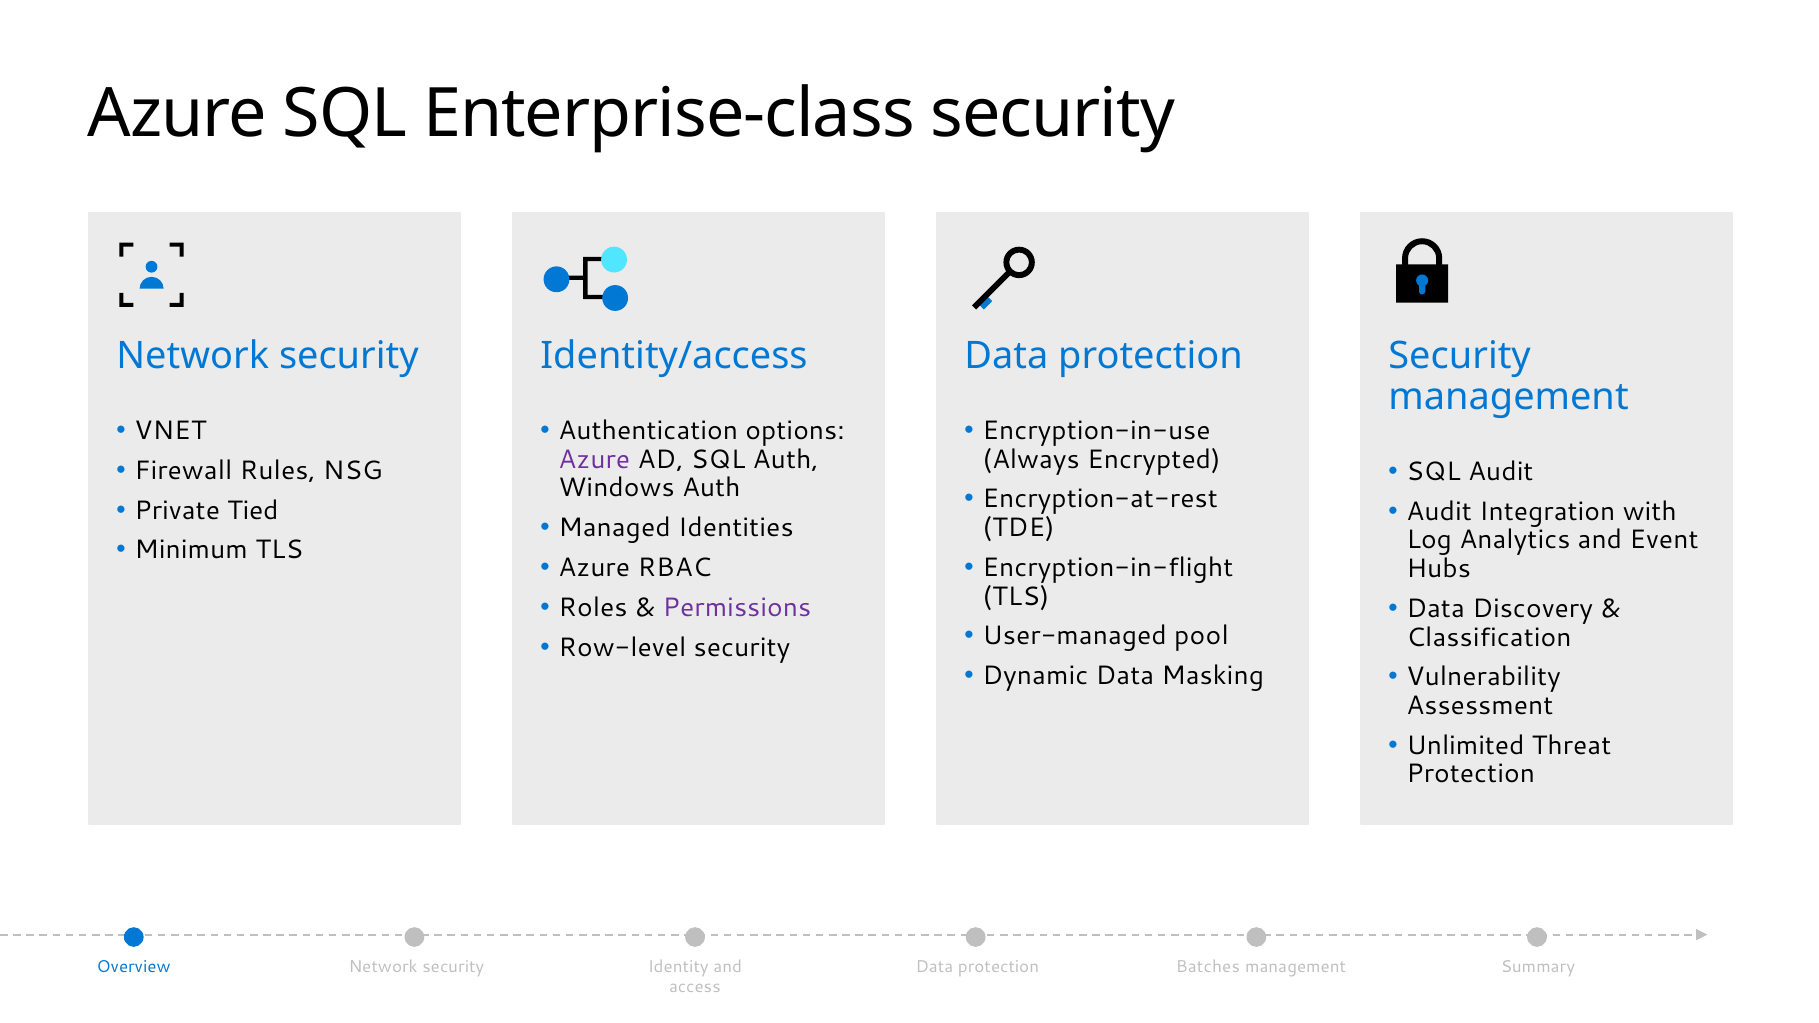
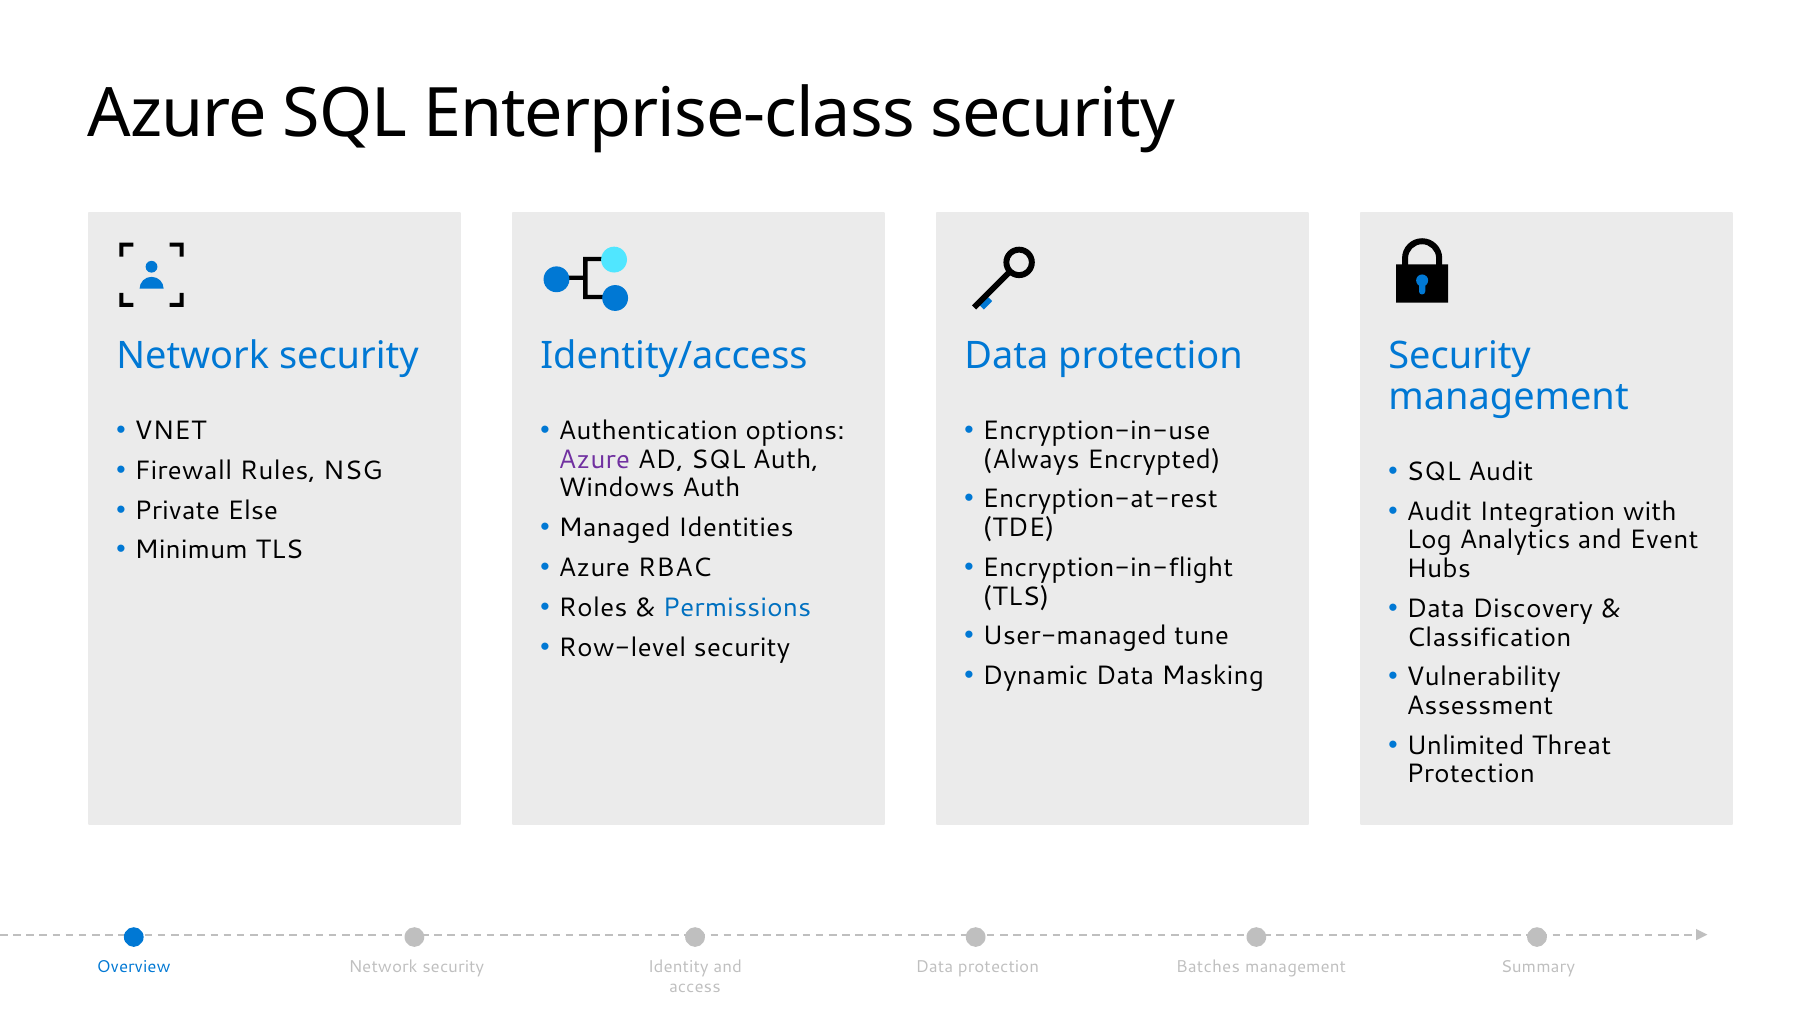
Tied: Tied -> Else
Permissions colour: purple -> blue
pool: pool -> tune
